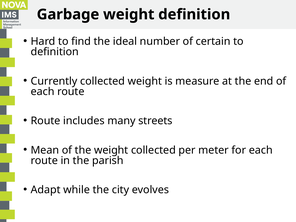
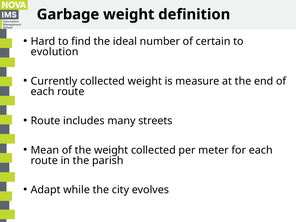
definition at (55, 52): definition -> evolution
